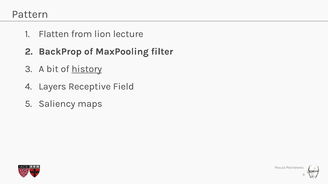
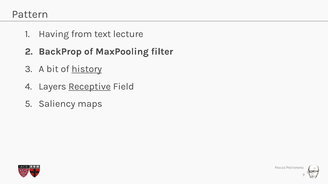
Flatten: Flatten -> Having
lion: lion -> text
Receptive underline: none -> present
